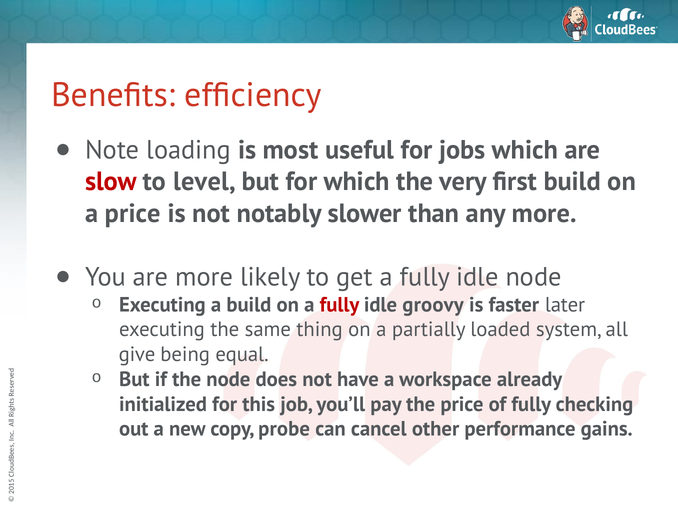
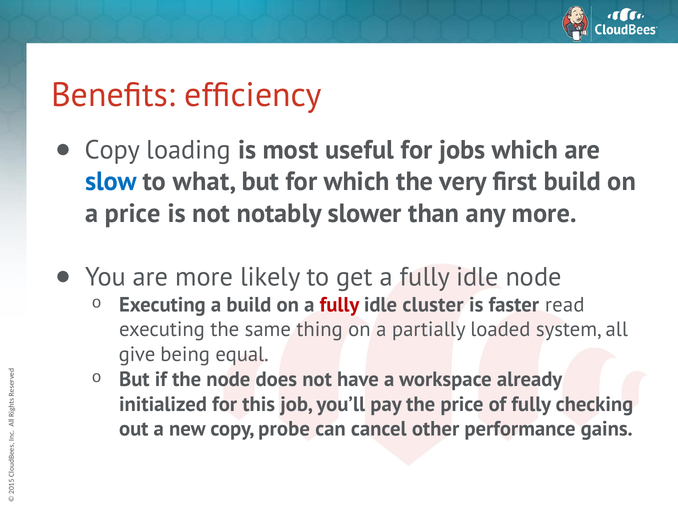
Note at (112, 150): Note -> Copy
slow colour: red -> blue
level: level -> what
groovy: groovy -> cluster
later: later -> read
